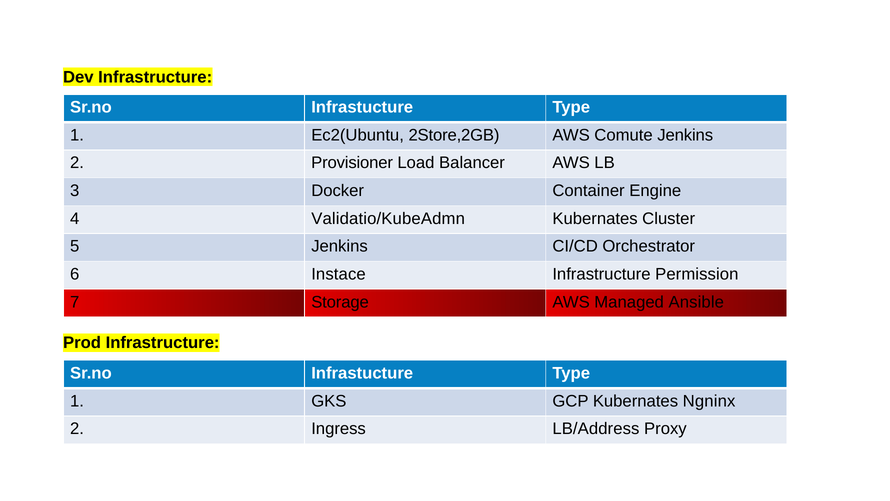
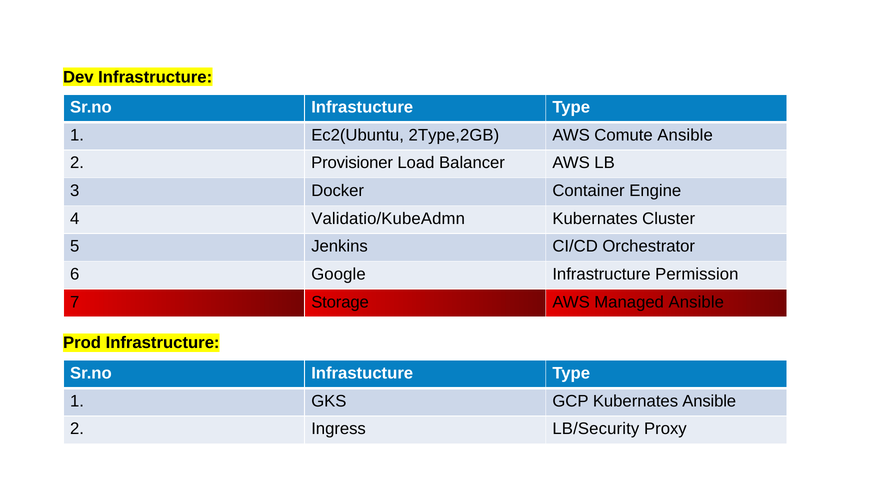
2Store,2GB: 2Store,2GB -> 2Type,2GB
Comute Jenkins: Jenkins -> Ansible
Instace: Instace -> Google
Kubernates Ngninx: Ngninx -> Ansible
LB/Address: LB/Address -> LB/Security
